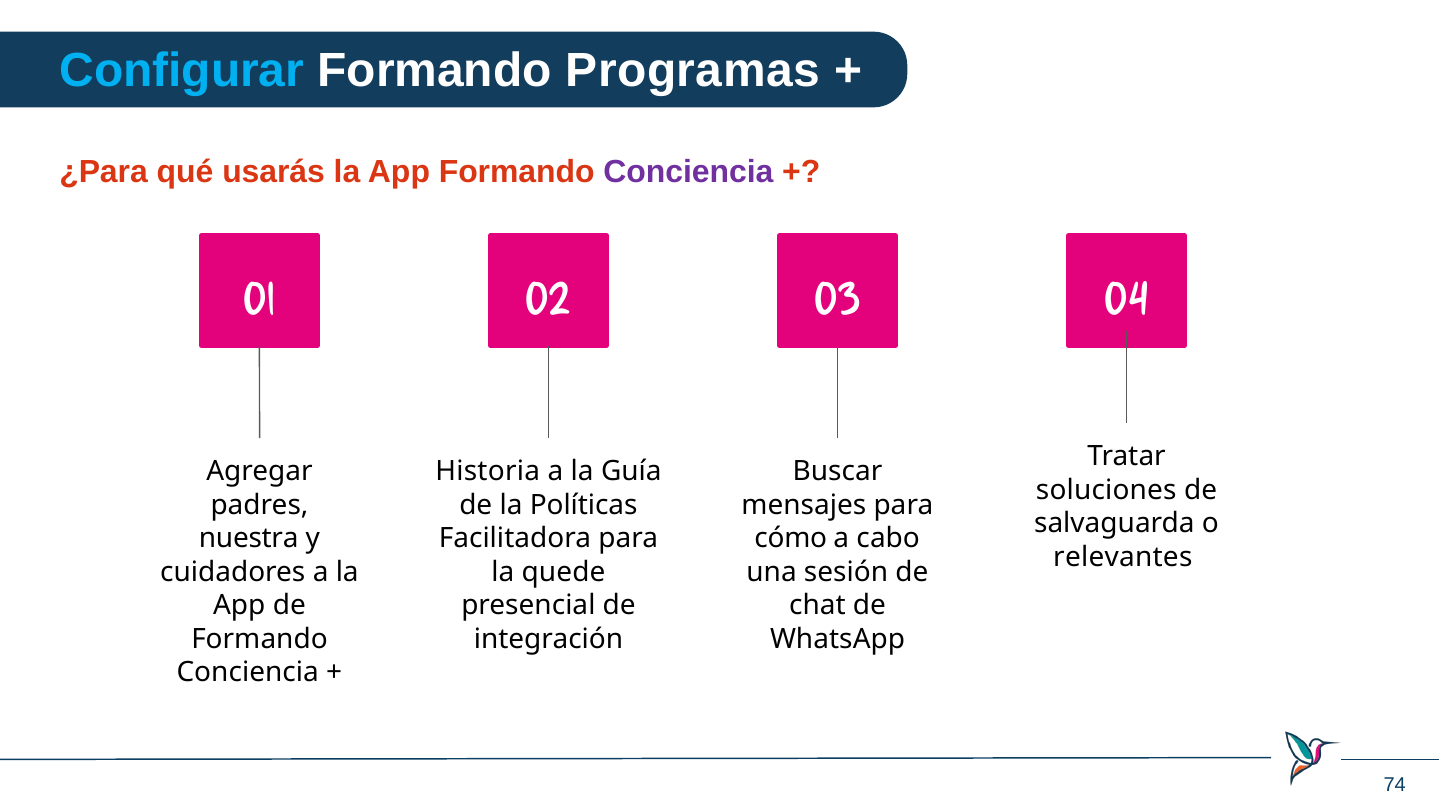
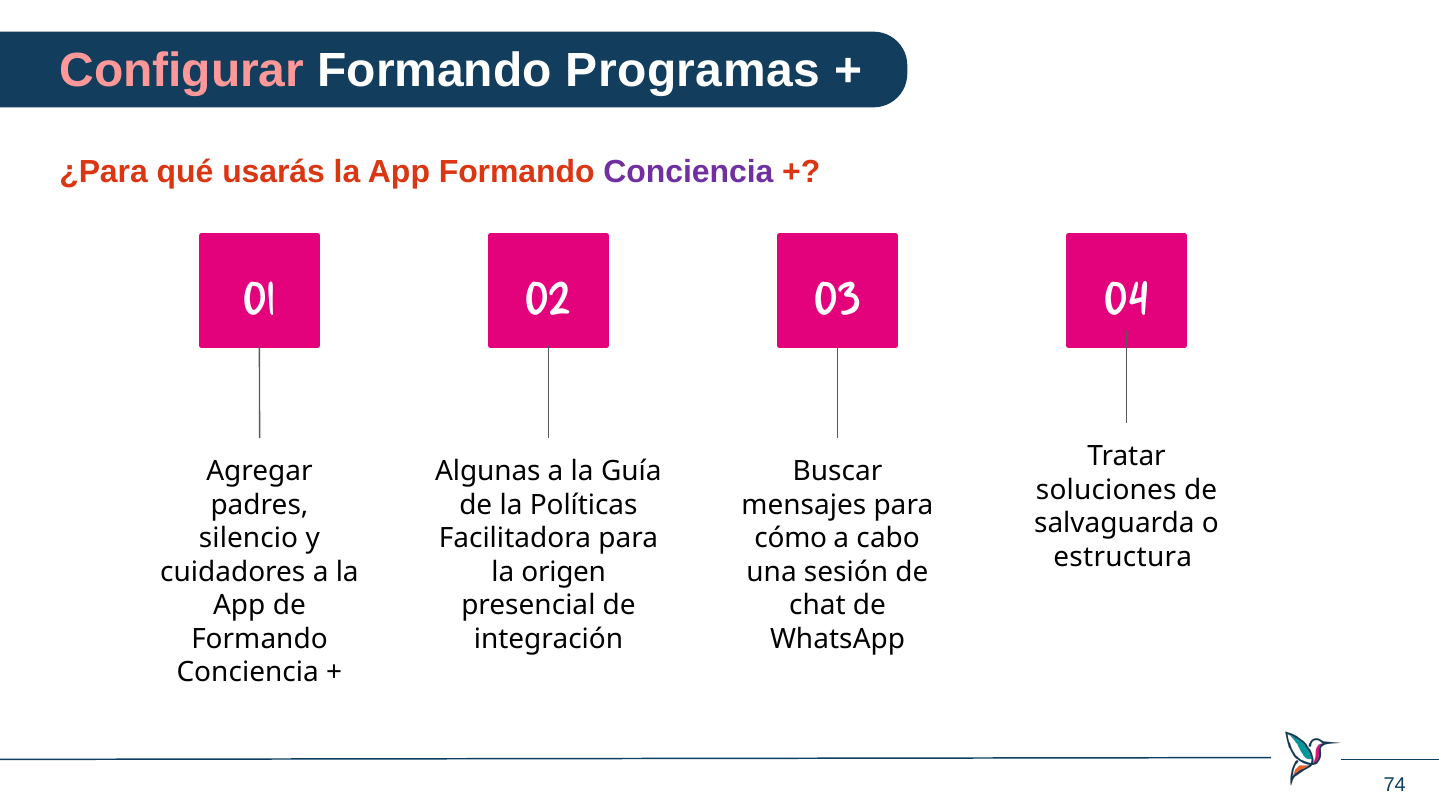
Configurar colour: light blue -> pink
Historia: Historia -> Algunas
nuestra: nuestra -> silencio
relevantes: relevantes -> estructura
quede: quede -> origen
